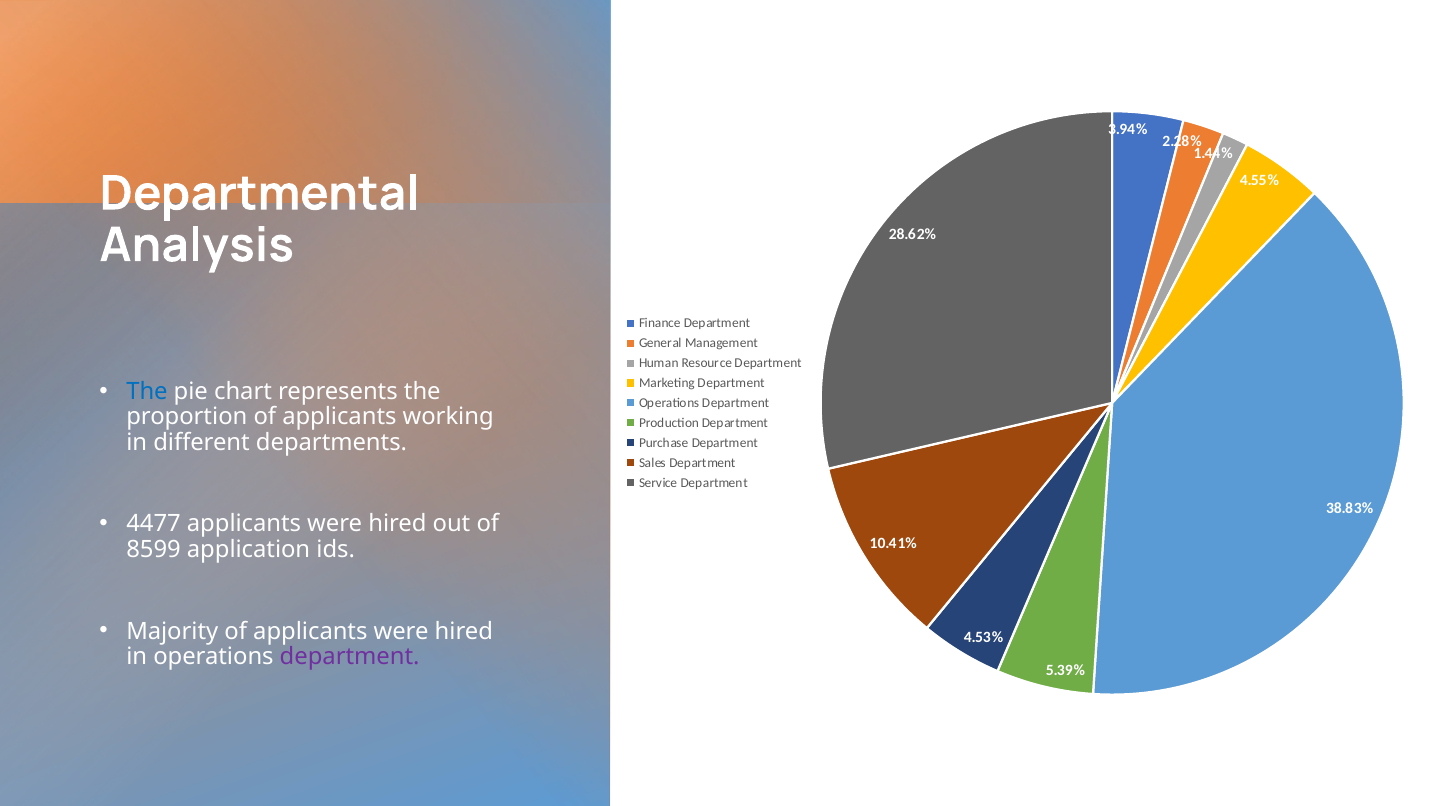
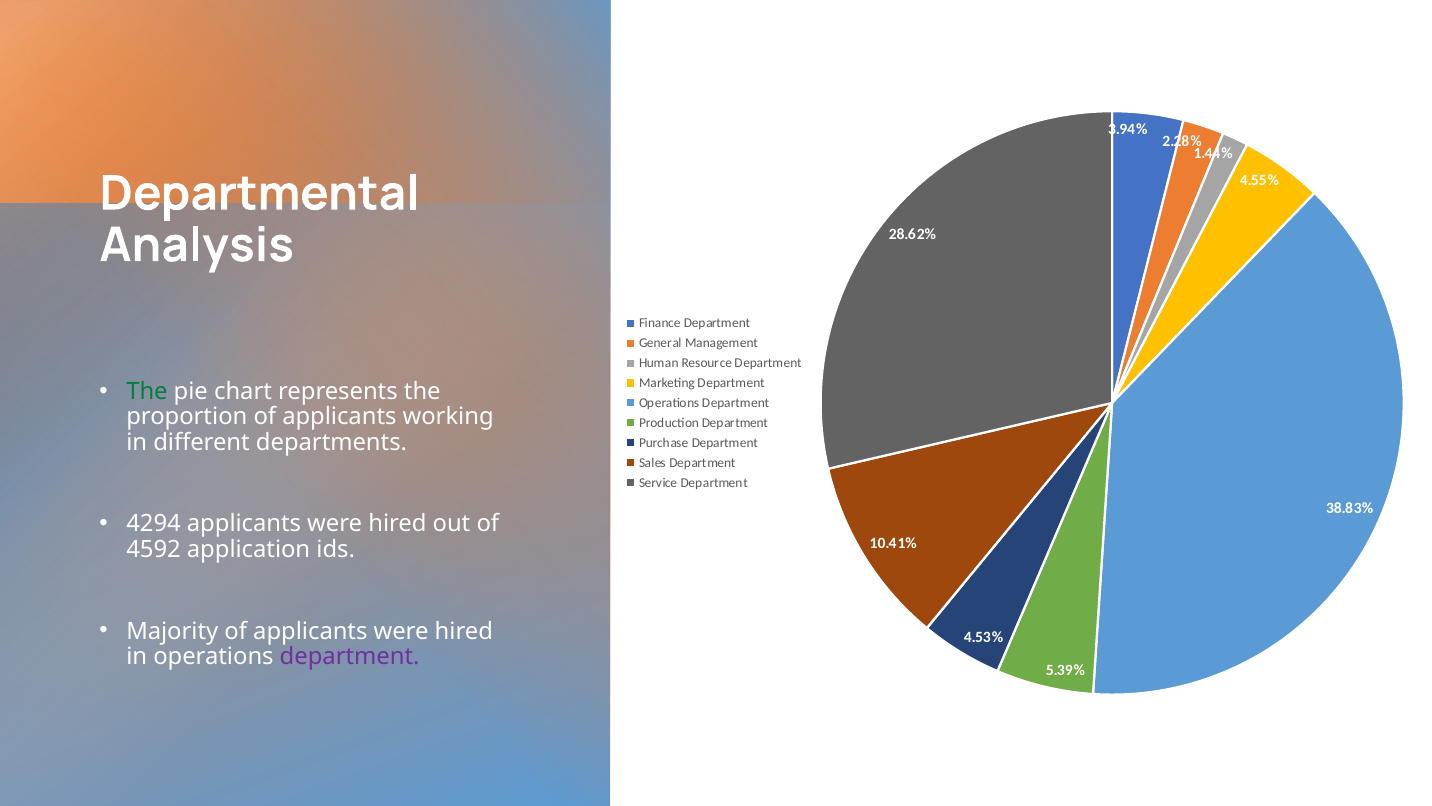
The at (147, 391) colour: blue -> green
4477: 4477 -> 4294
8599: 8599 -> 4592
